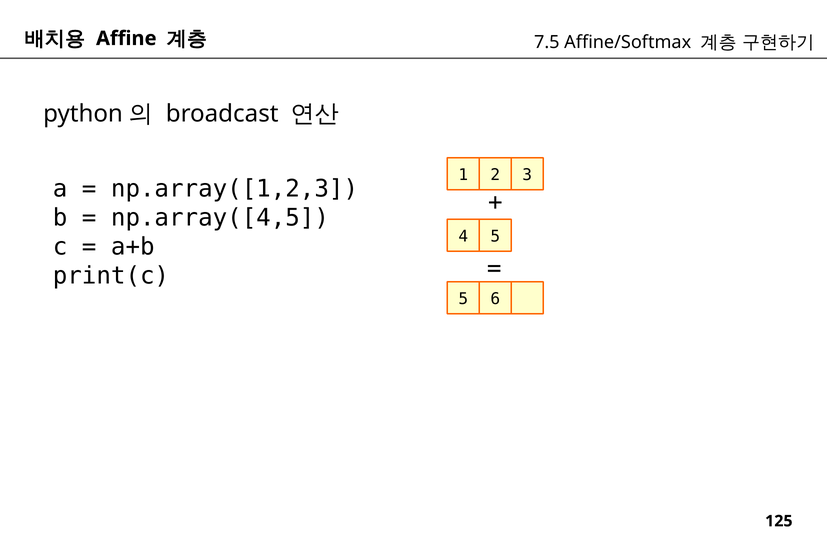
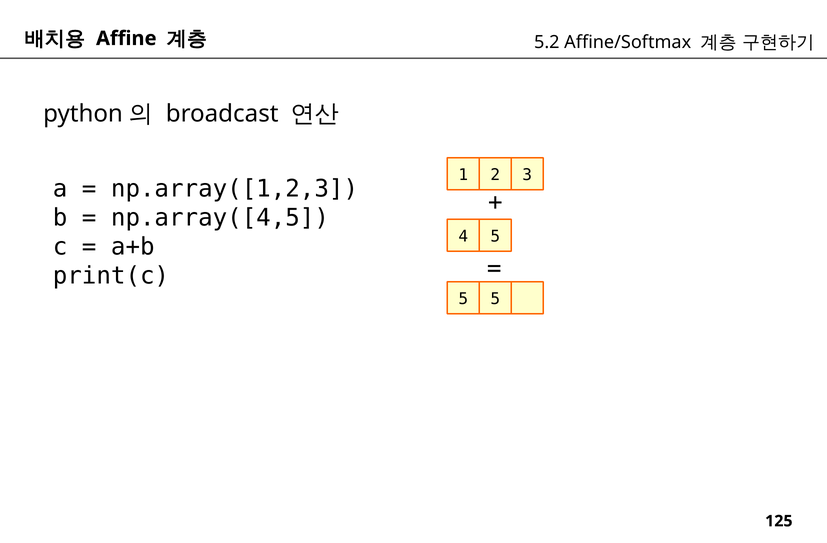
7.5: 7.5 -> 5.2
5 6: 6 -> 5
